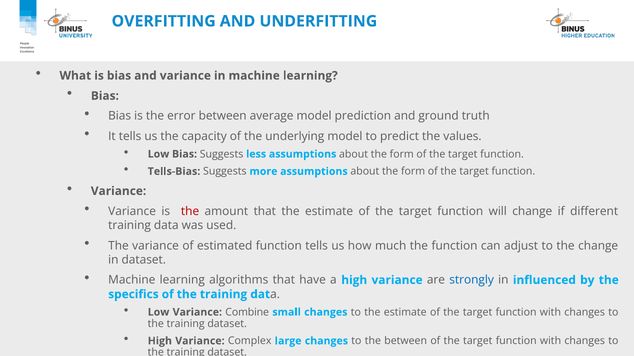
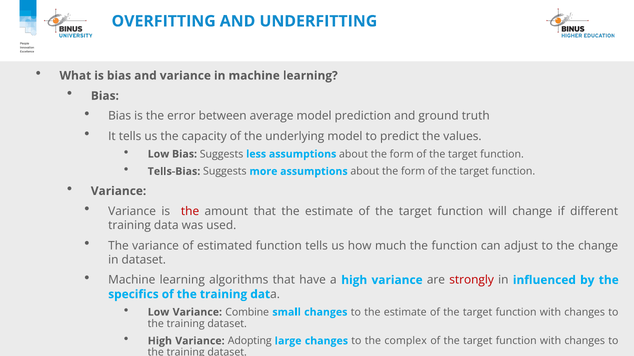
strongly colour: blue -> red
Complex: Complex -> Adopting
the between: between -> complex
